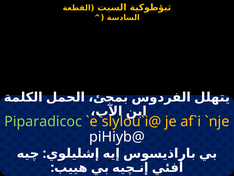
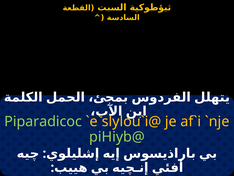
piHiyb@ colour: white -> light green
